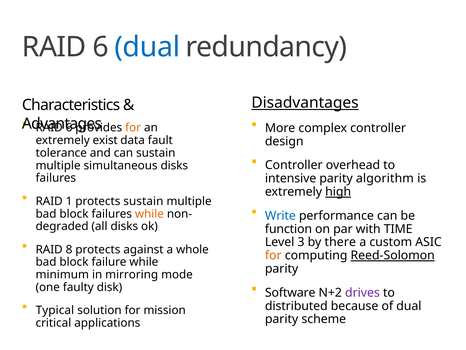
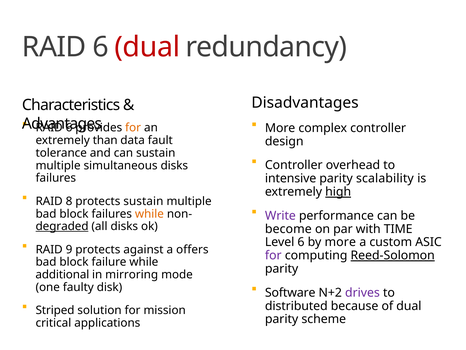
dual at (147, 47) colour: blue -> red
Disadvantages underline: present -> none
exist: exist -> than
algorithm: algorithm -> scalability
1: 1 -> 8
Write colour: blue -> purple
degraded underline: none -> present
function: function -> become
Level 3: 3 -> 6
by there: there -> more
8: 8 -> 9
whole: whole -> offers
for at (273, 255) colour: orange -> purple
minimum: minimum -> additional
Typical: Typical -> Striped
